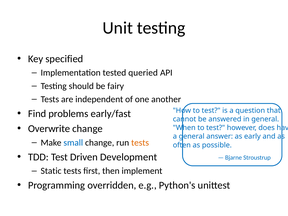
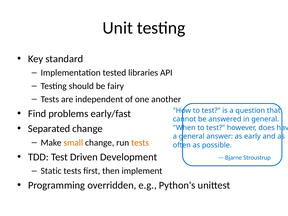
specified: specified -> standard
queried: queried -> libraries
Overwrite: Overwrite -> Separated
small colour: blue -> orange
